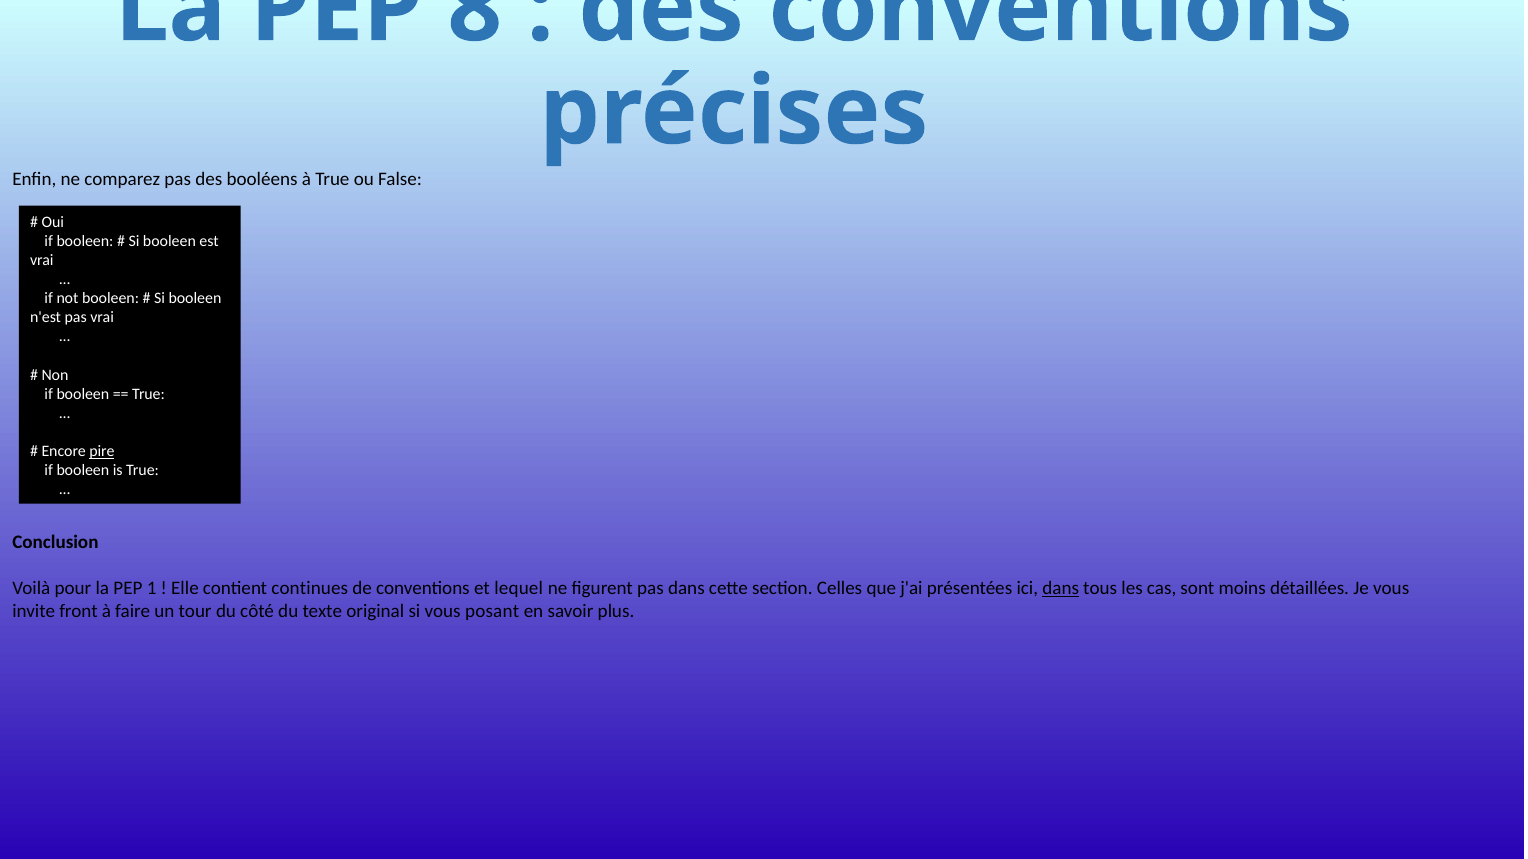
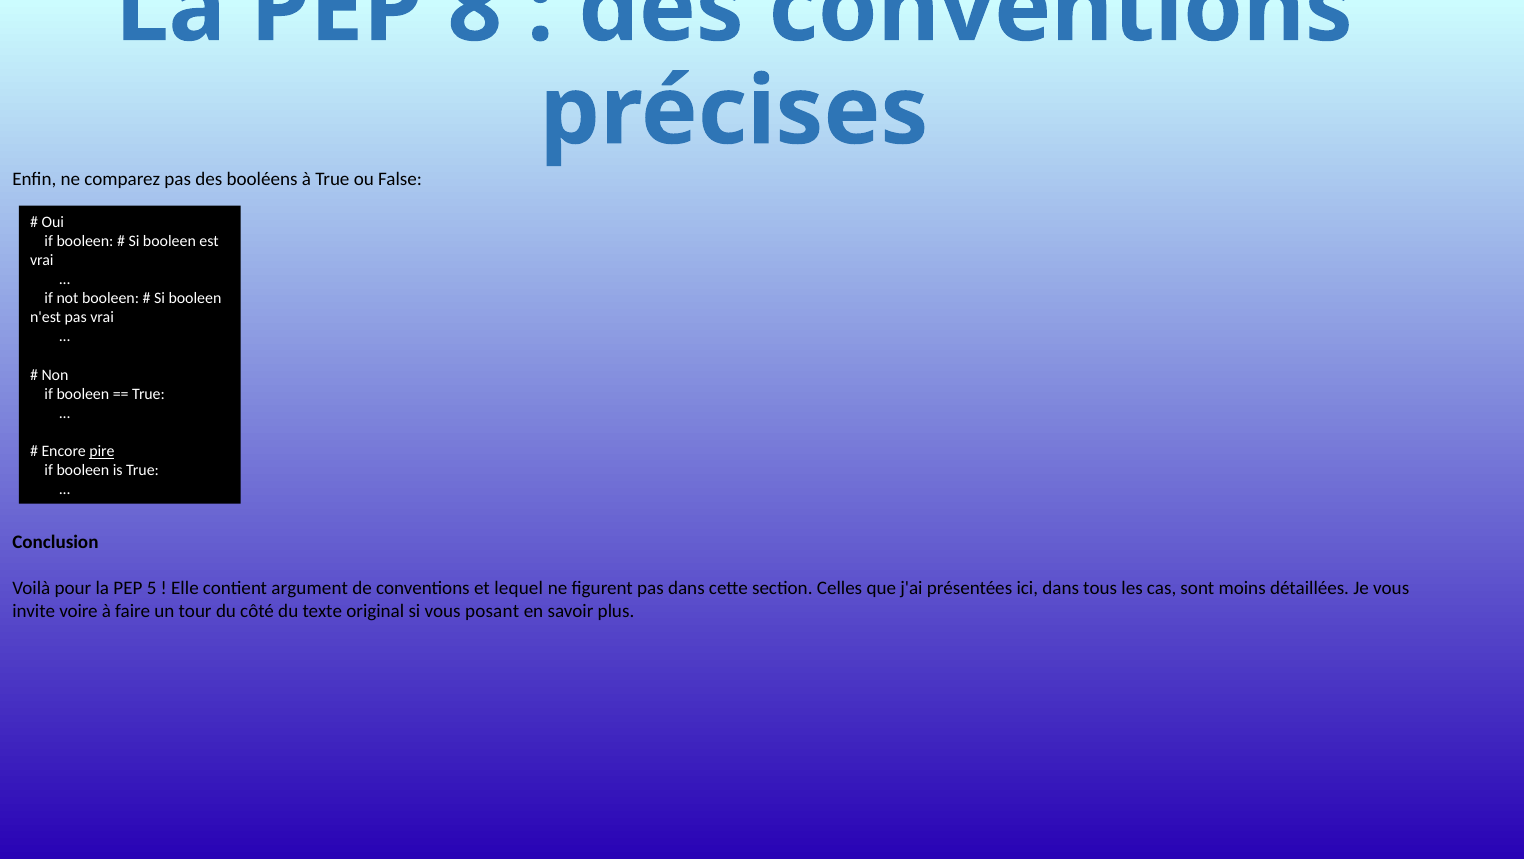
1: 1 -> 5
continues: continues -> argument
dans at (1061, 588) underline: present -> none
front: front -> voire
